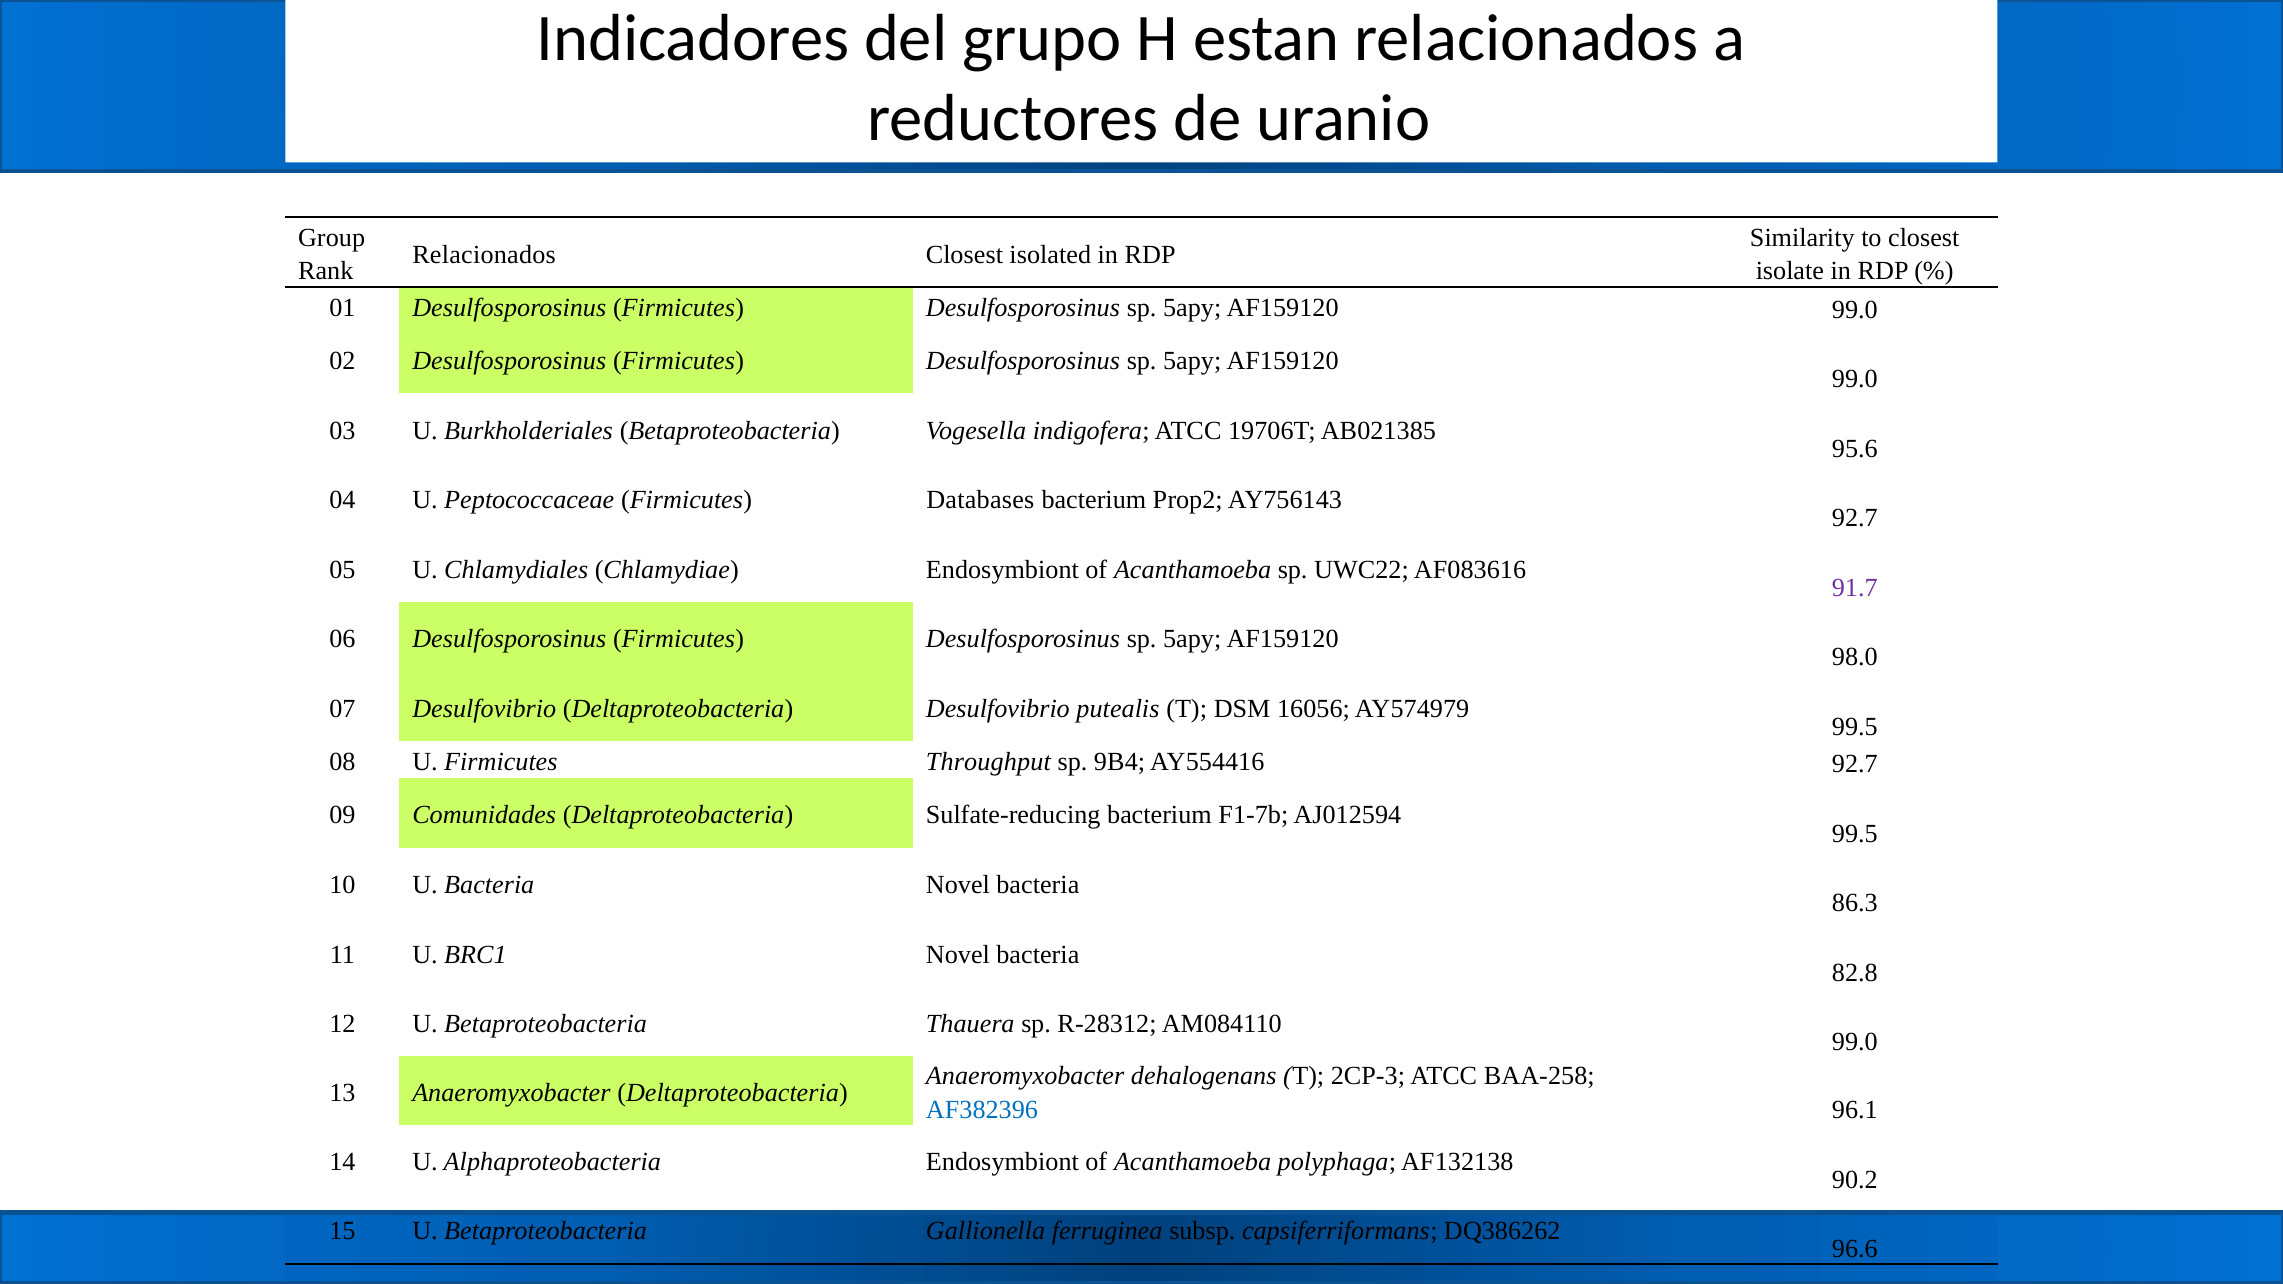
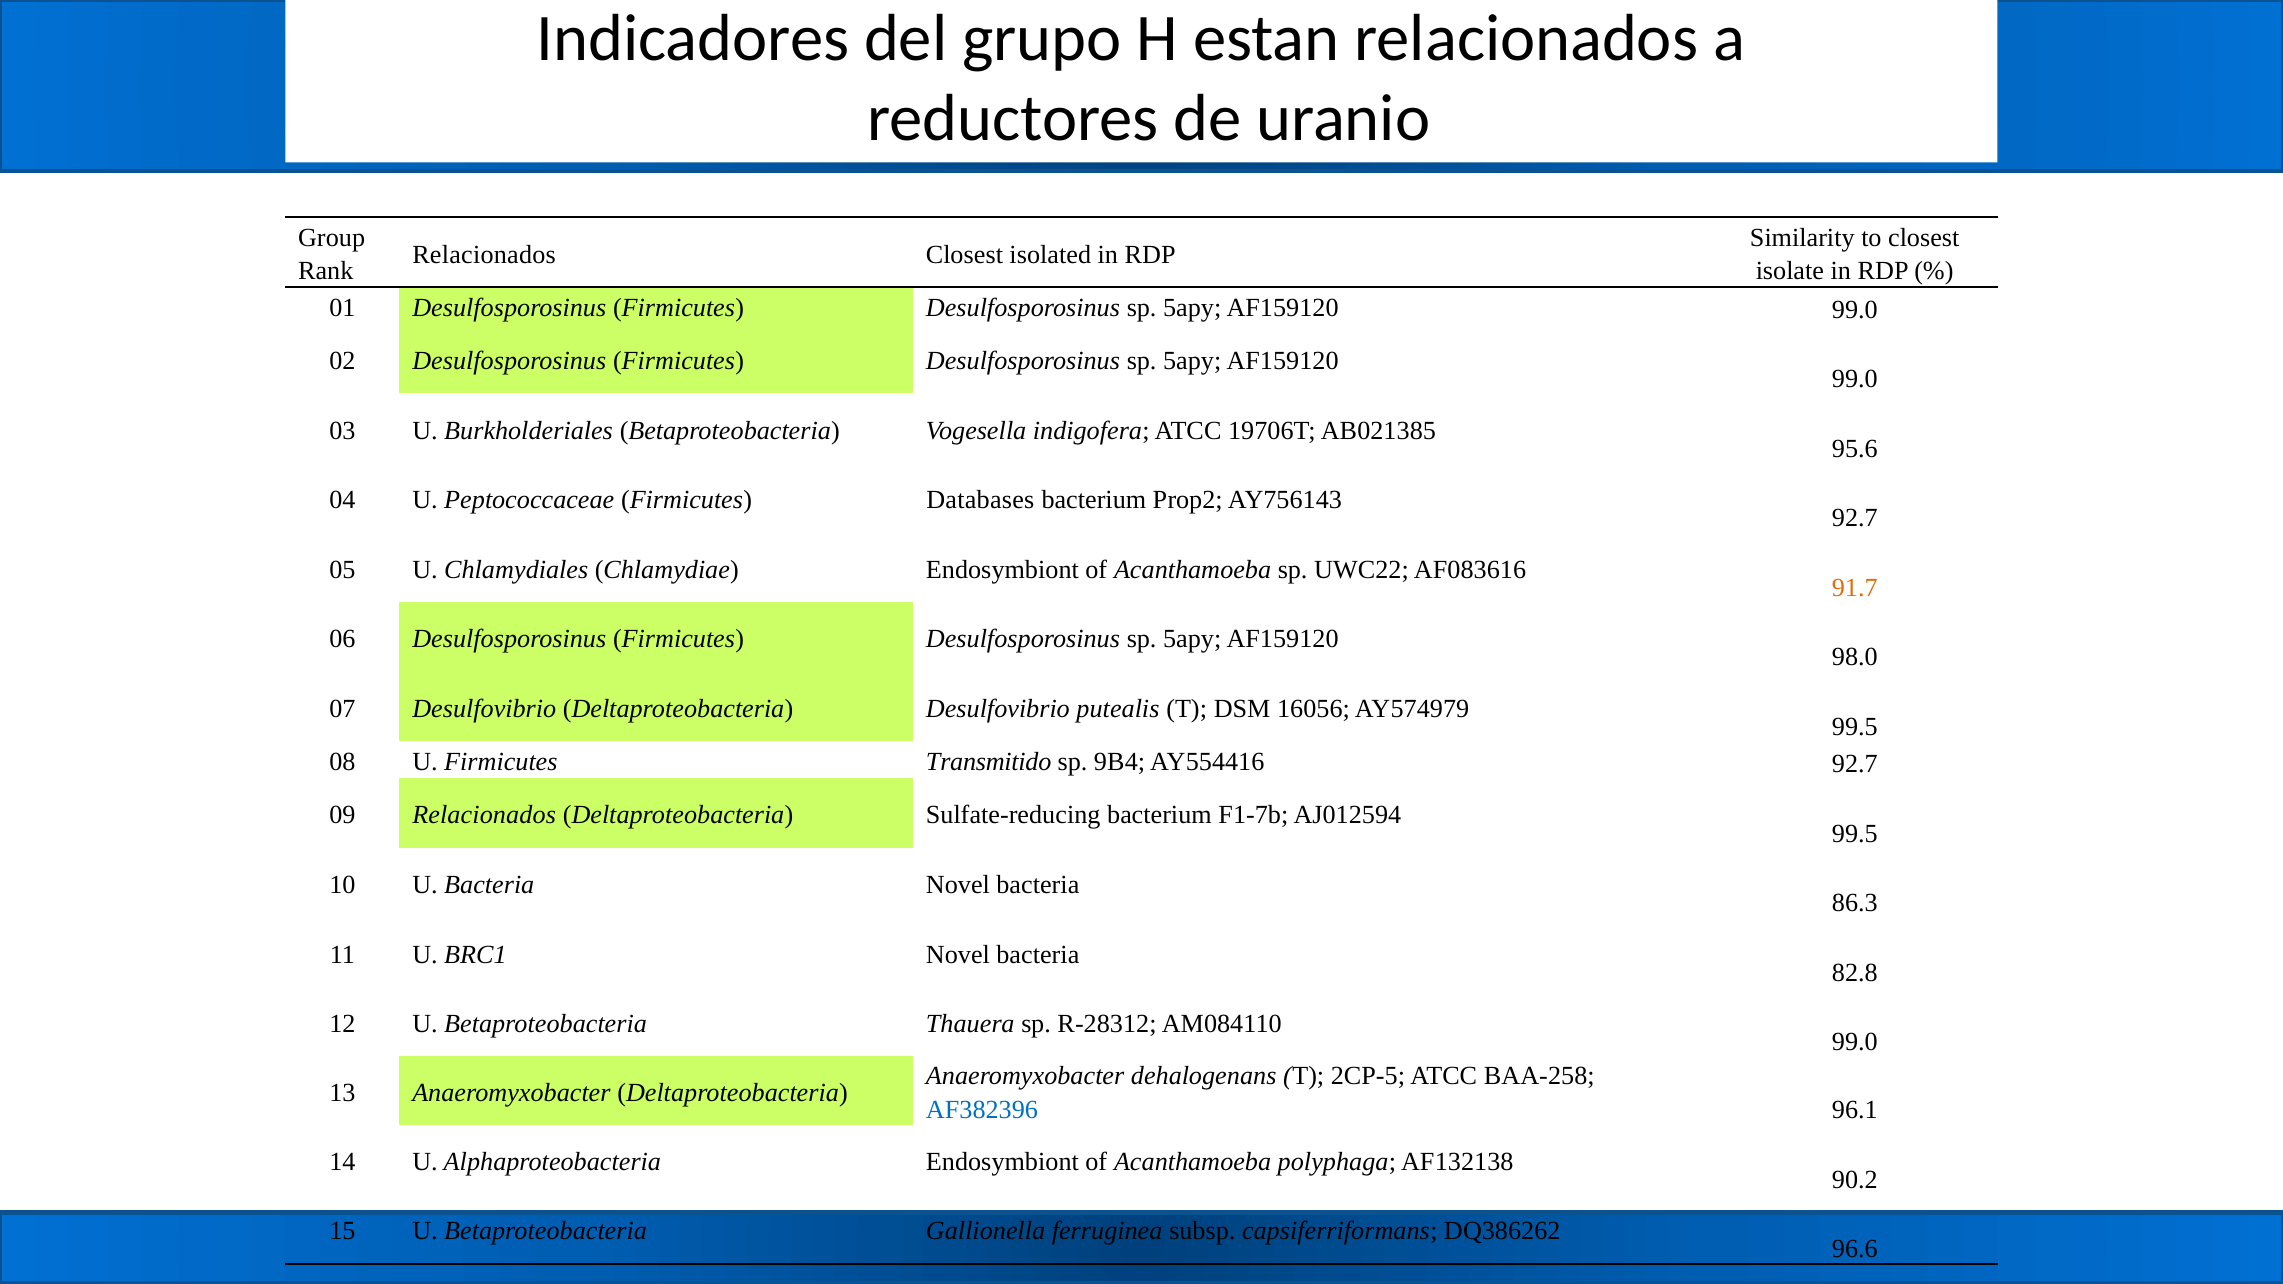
91.7 colour: purple -> orange
Throughput: Throughput -> Transmitido
09 Comunidades: Comunidades -> Relacionados
2CP-3: 2CP-3 -> 2CP-5
